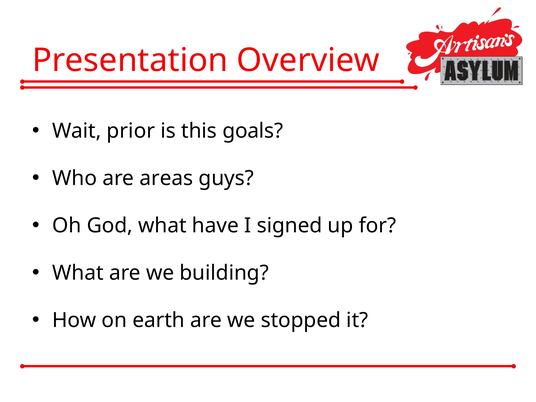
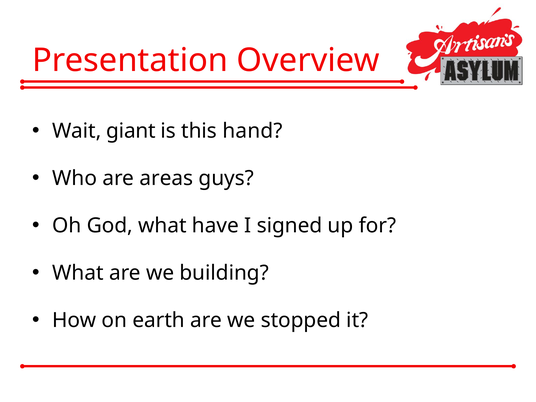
prior: prior -> giant
goals: goals -> hand
